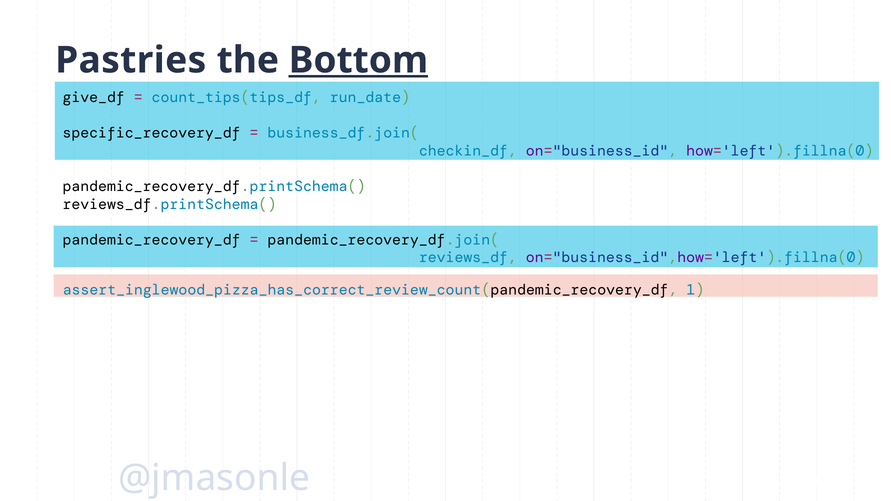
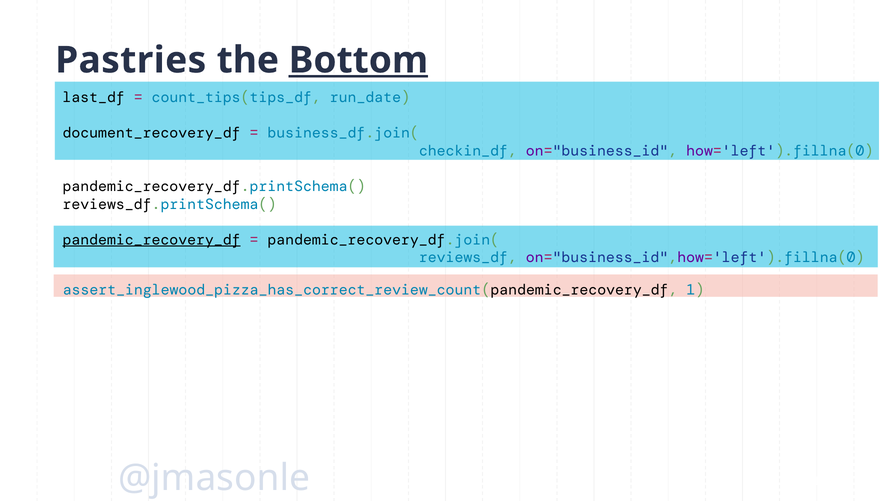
give_df: give_df -> last_df
specific_recovery_df: specific_recovery_df -> document_recovery_df
pandemic_recovery_df underline: none -> present
